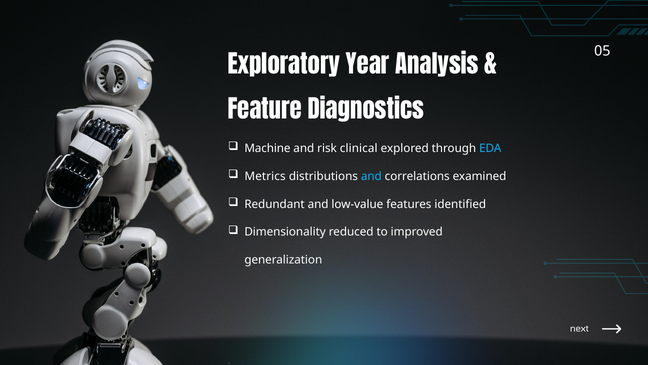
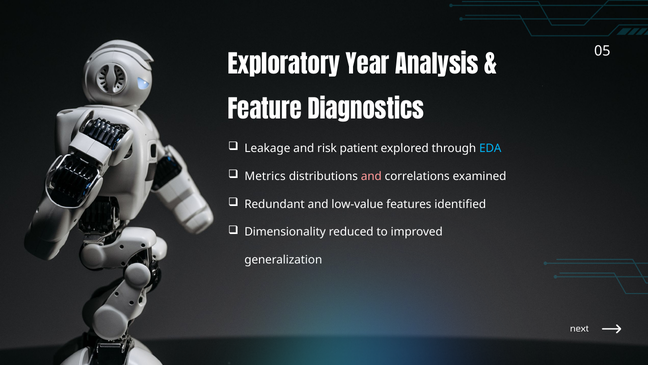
Machine: Machine -> Leakage
clinical: clinical -> patient
and at (371, 176) colour: light blue -> pink
